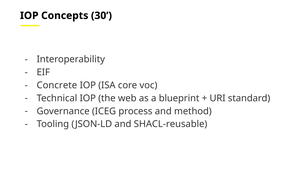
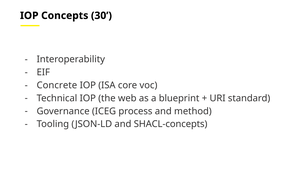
SHACL-reusable: SHACL-reusable -> SHACL-concepts
